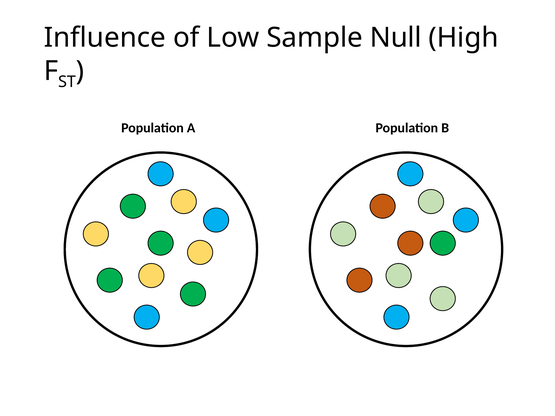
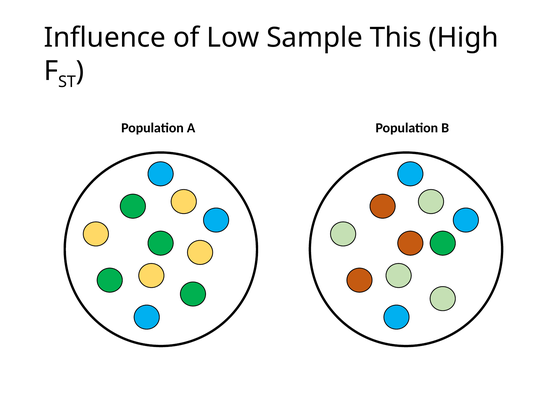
Null: Null -> This
